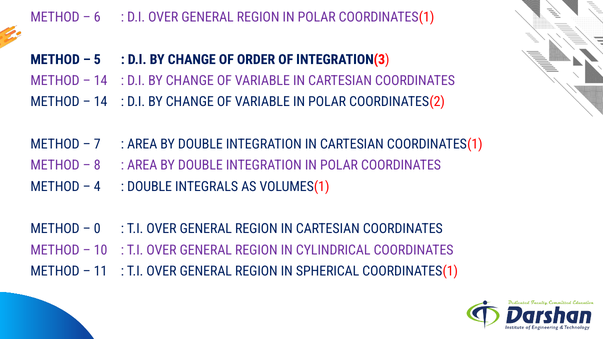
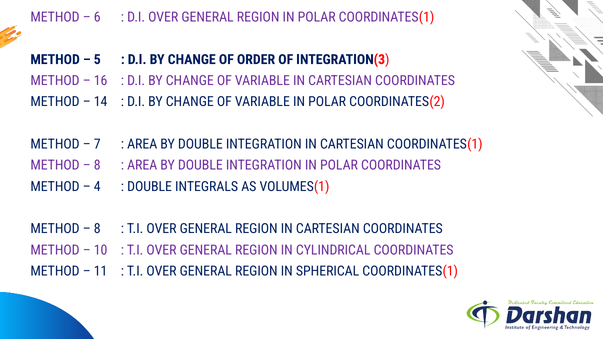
14 at (101, 81): 14 -> 16
0 at (97, 229): 0 -> 8
